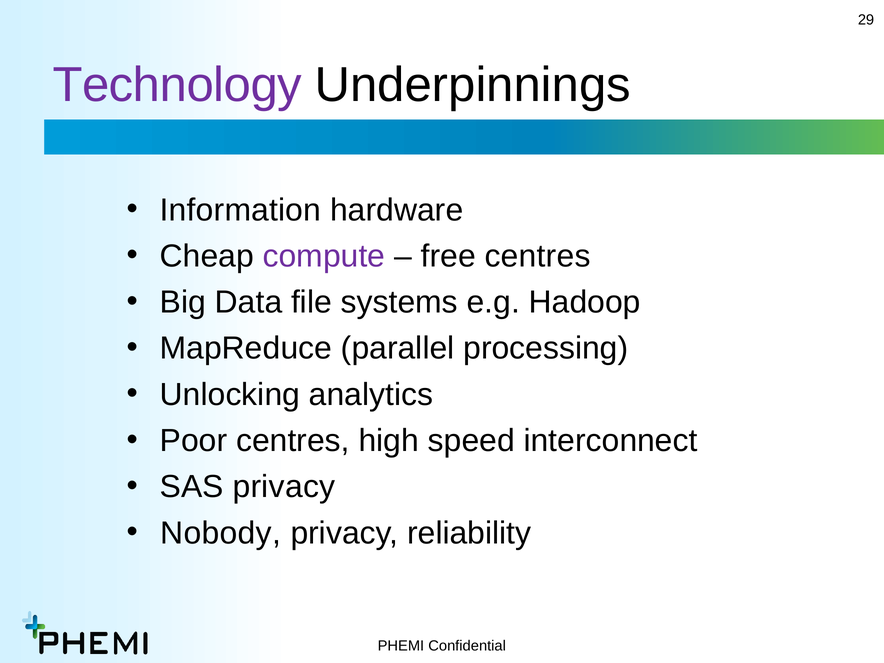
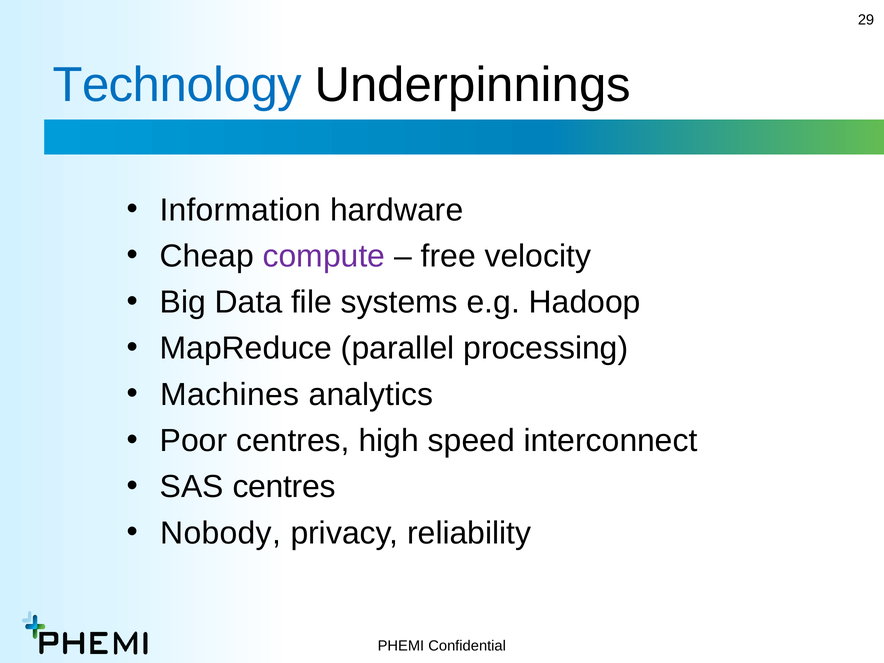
Technology colour: purple -> blue
free centres: centres -> velocity
Unlocking: Unlocking -> Machines
SAS privacy: privacy -> centres
